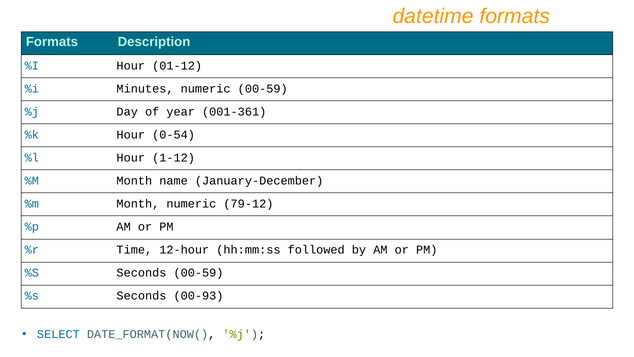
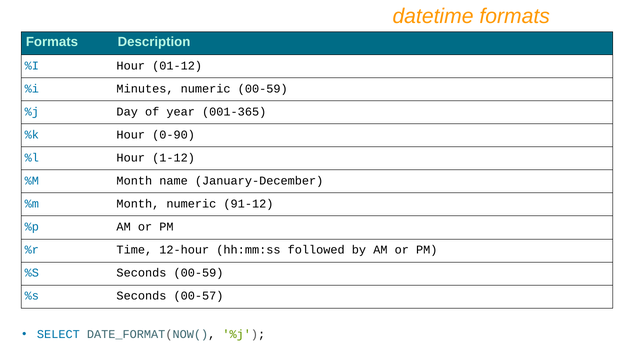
001-361: 001-361 -> 001-365
0-54: 0-54 -> 0-90
79-12: 79-12 -> 91-12
00-93: 00-93 -> 00-57
